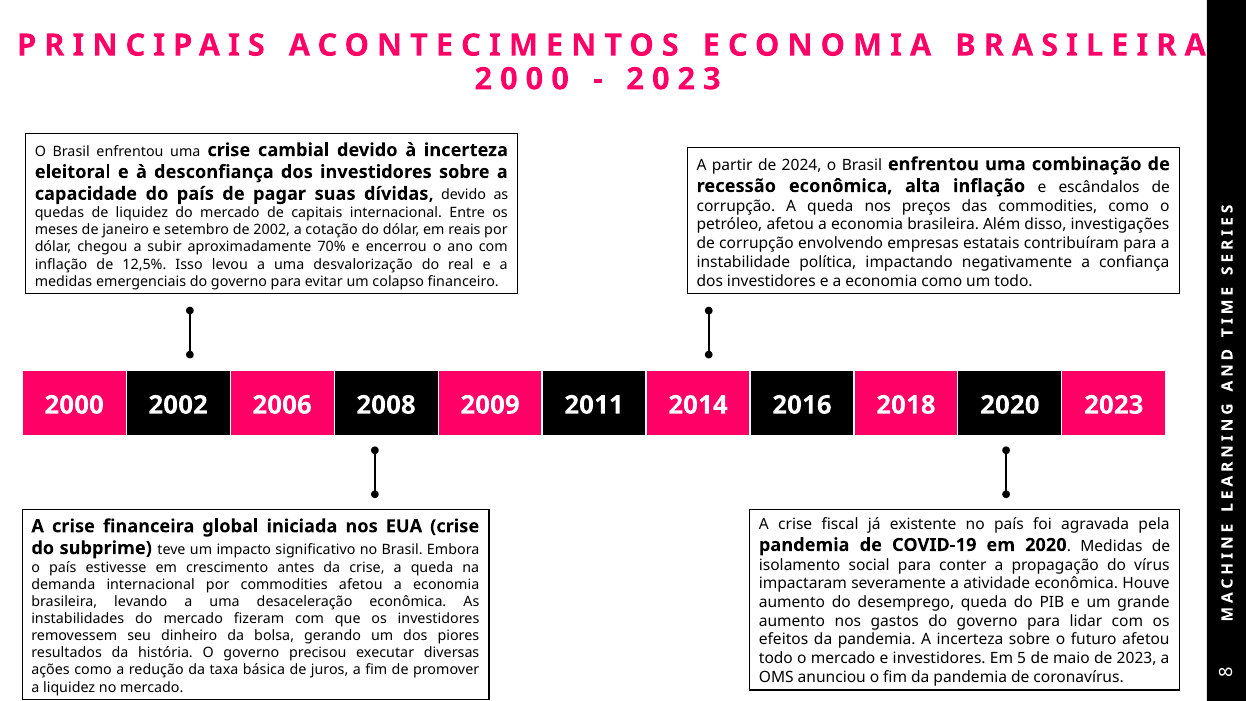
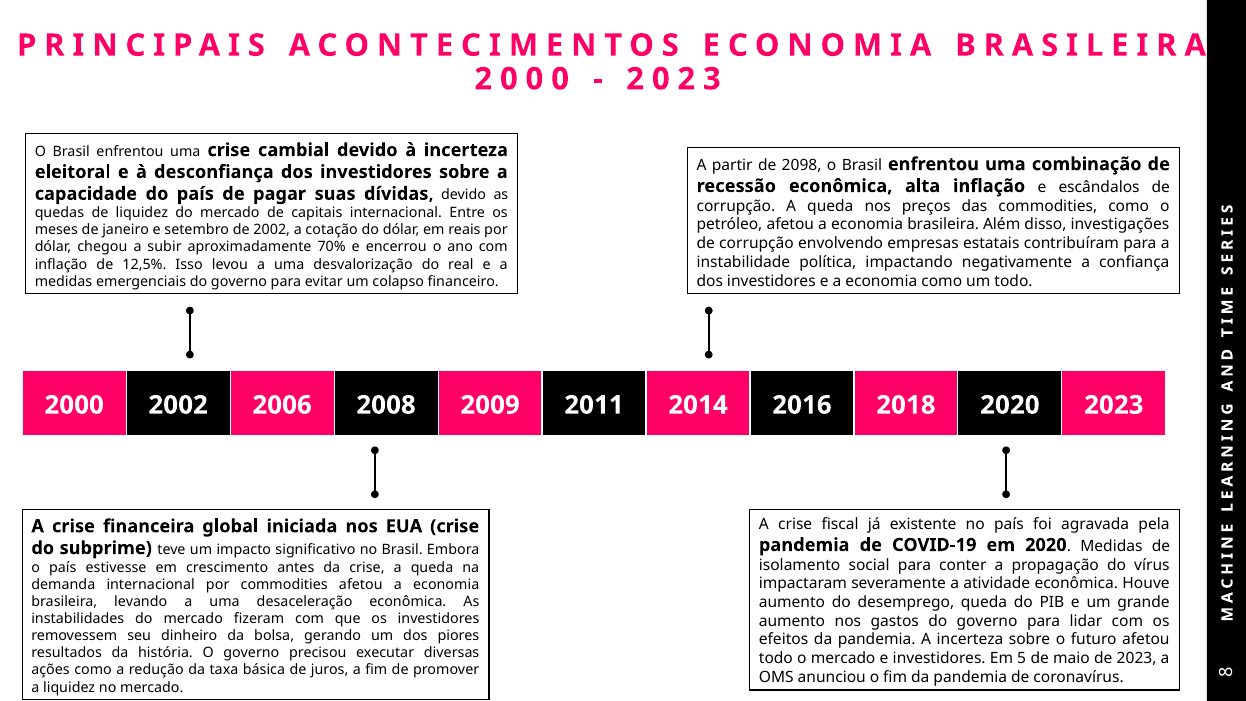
2024: 2024 -> 2098
